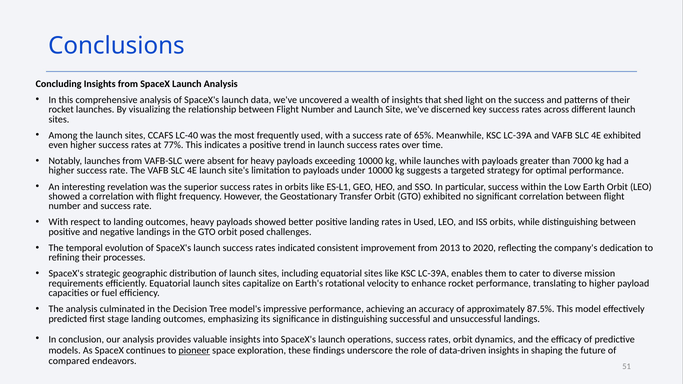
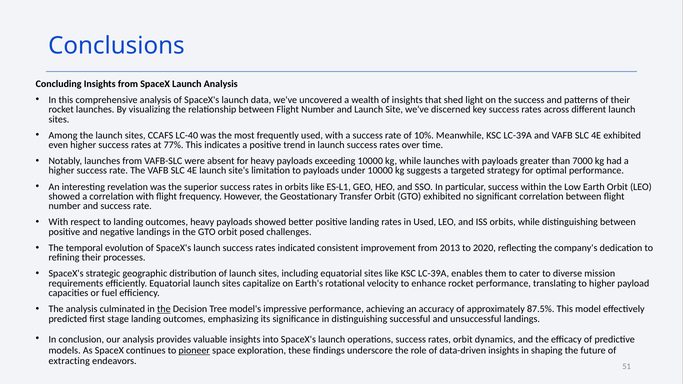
65%: 65% -> 10%
the at (164, 309) underline: none -> present
compared: compared -> extracting
